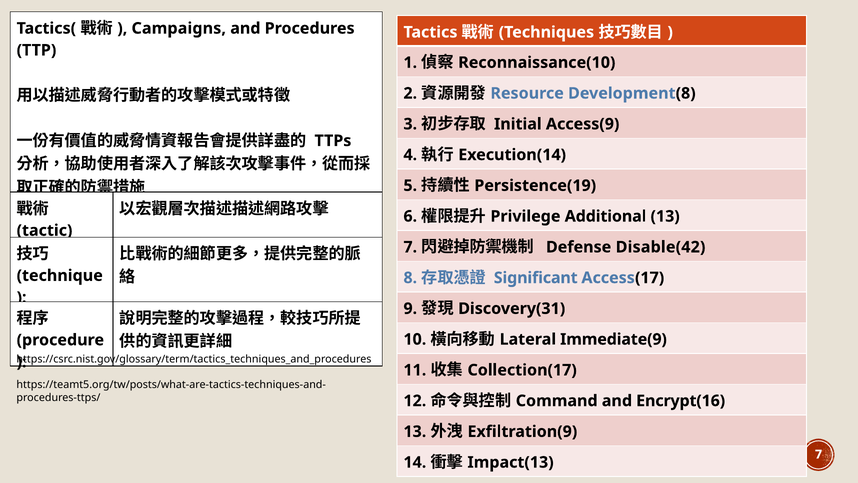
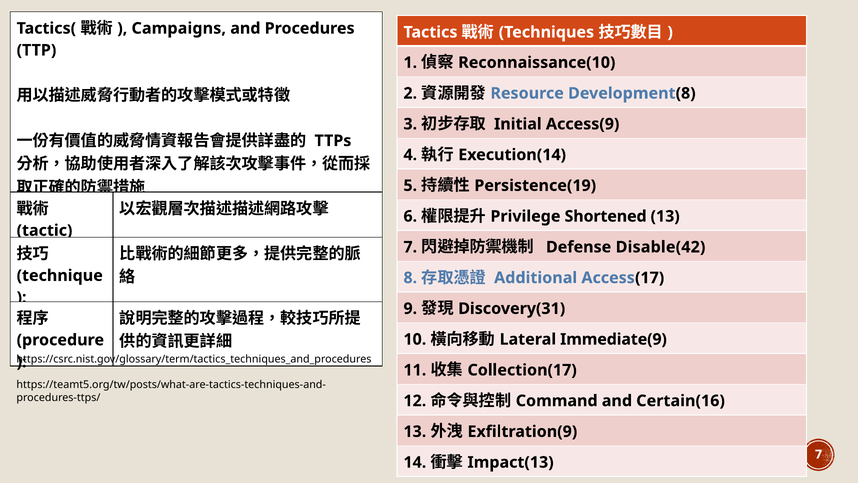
Additional: Additional -> Shortened
Significant: Significant -> Additional
Encrypt(16: Encrypt(16 -> Certain(16
